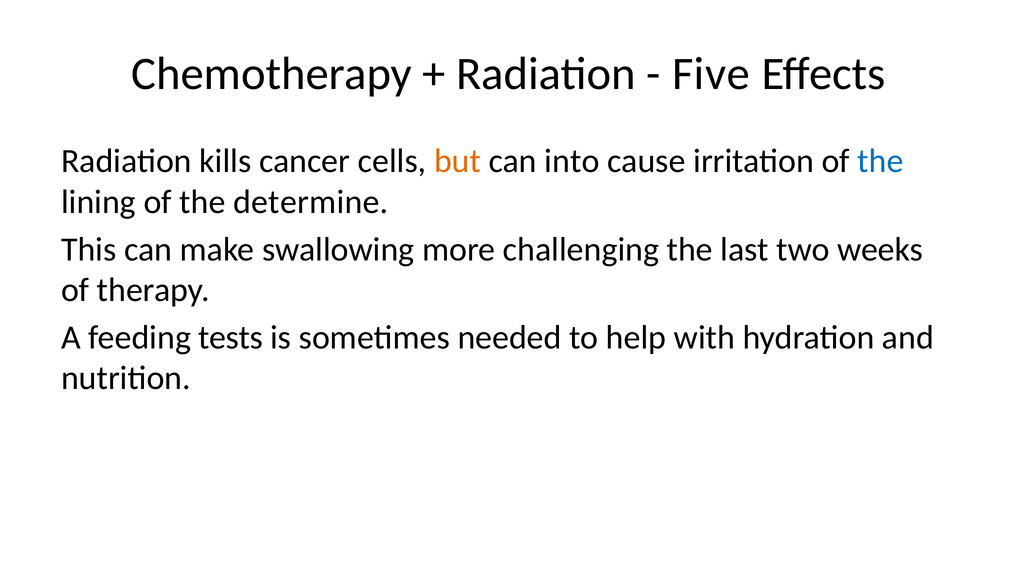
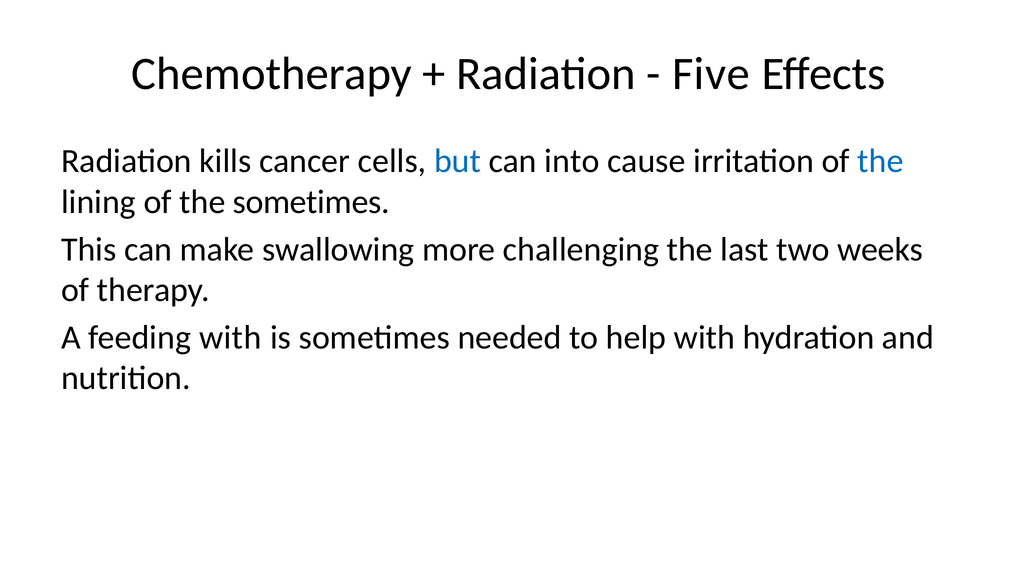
but colour: orange -> blue
the determine: determine -> sometimes
feeding tests: tests -> with
